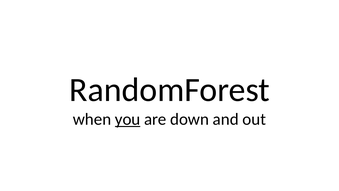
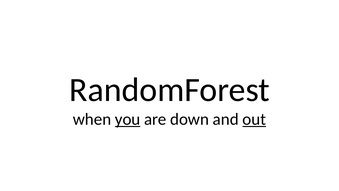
out underline: none -> present
